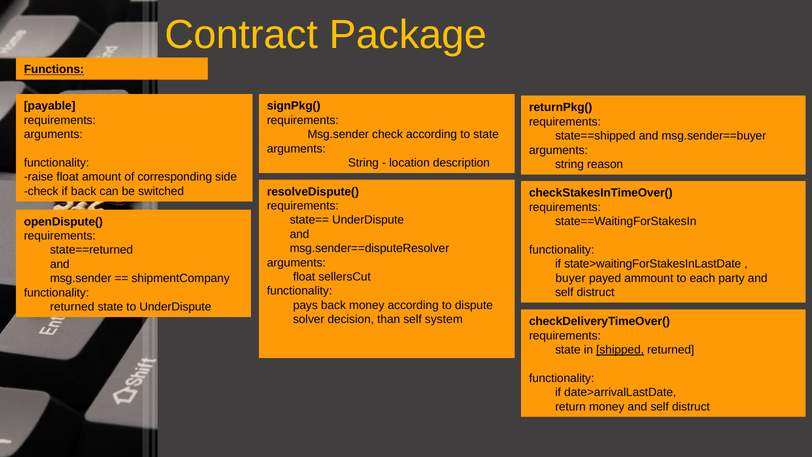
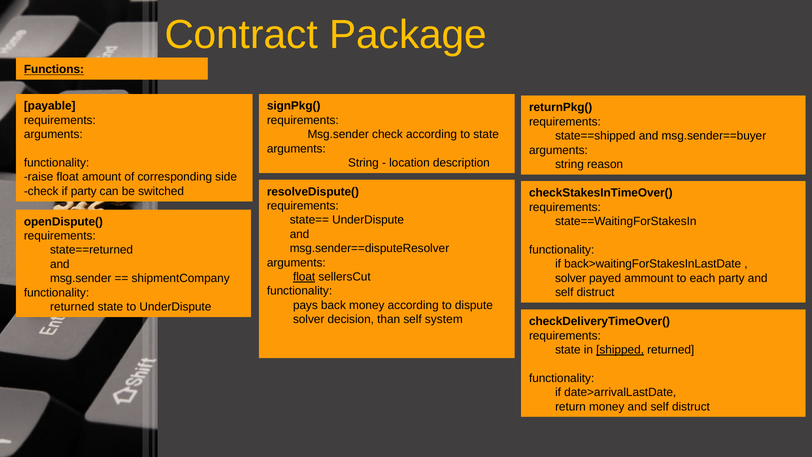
if back: back -> party
state>waitingForStakesInLastDate: state>waitingForStakesInLastDate -> back>waitingForStakesInLastDate
float at (304, 277) underline: none -> present
buyer at (570, 278): buyer -> solver
